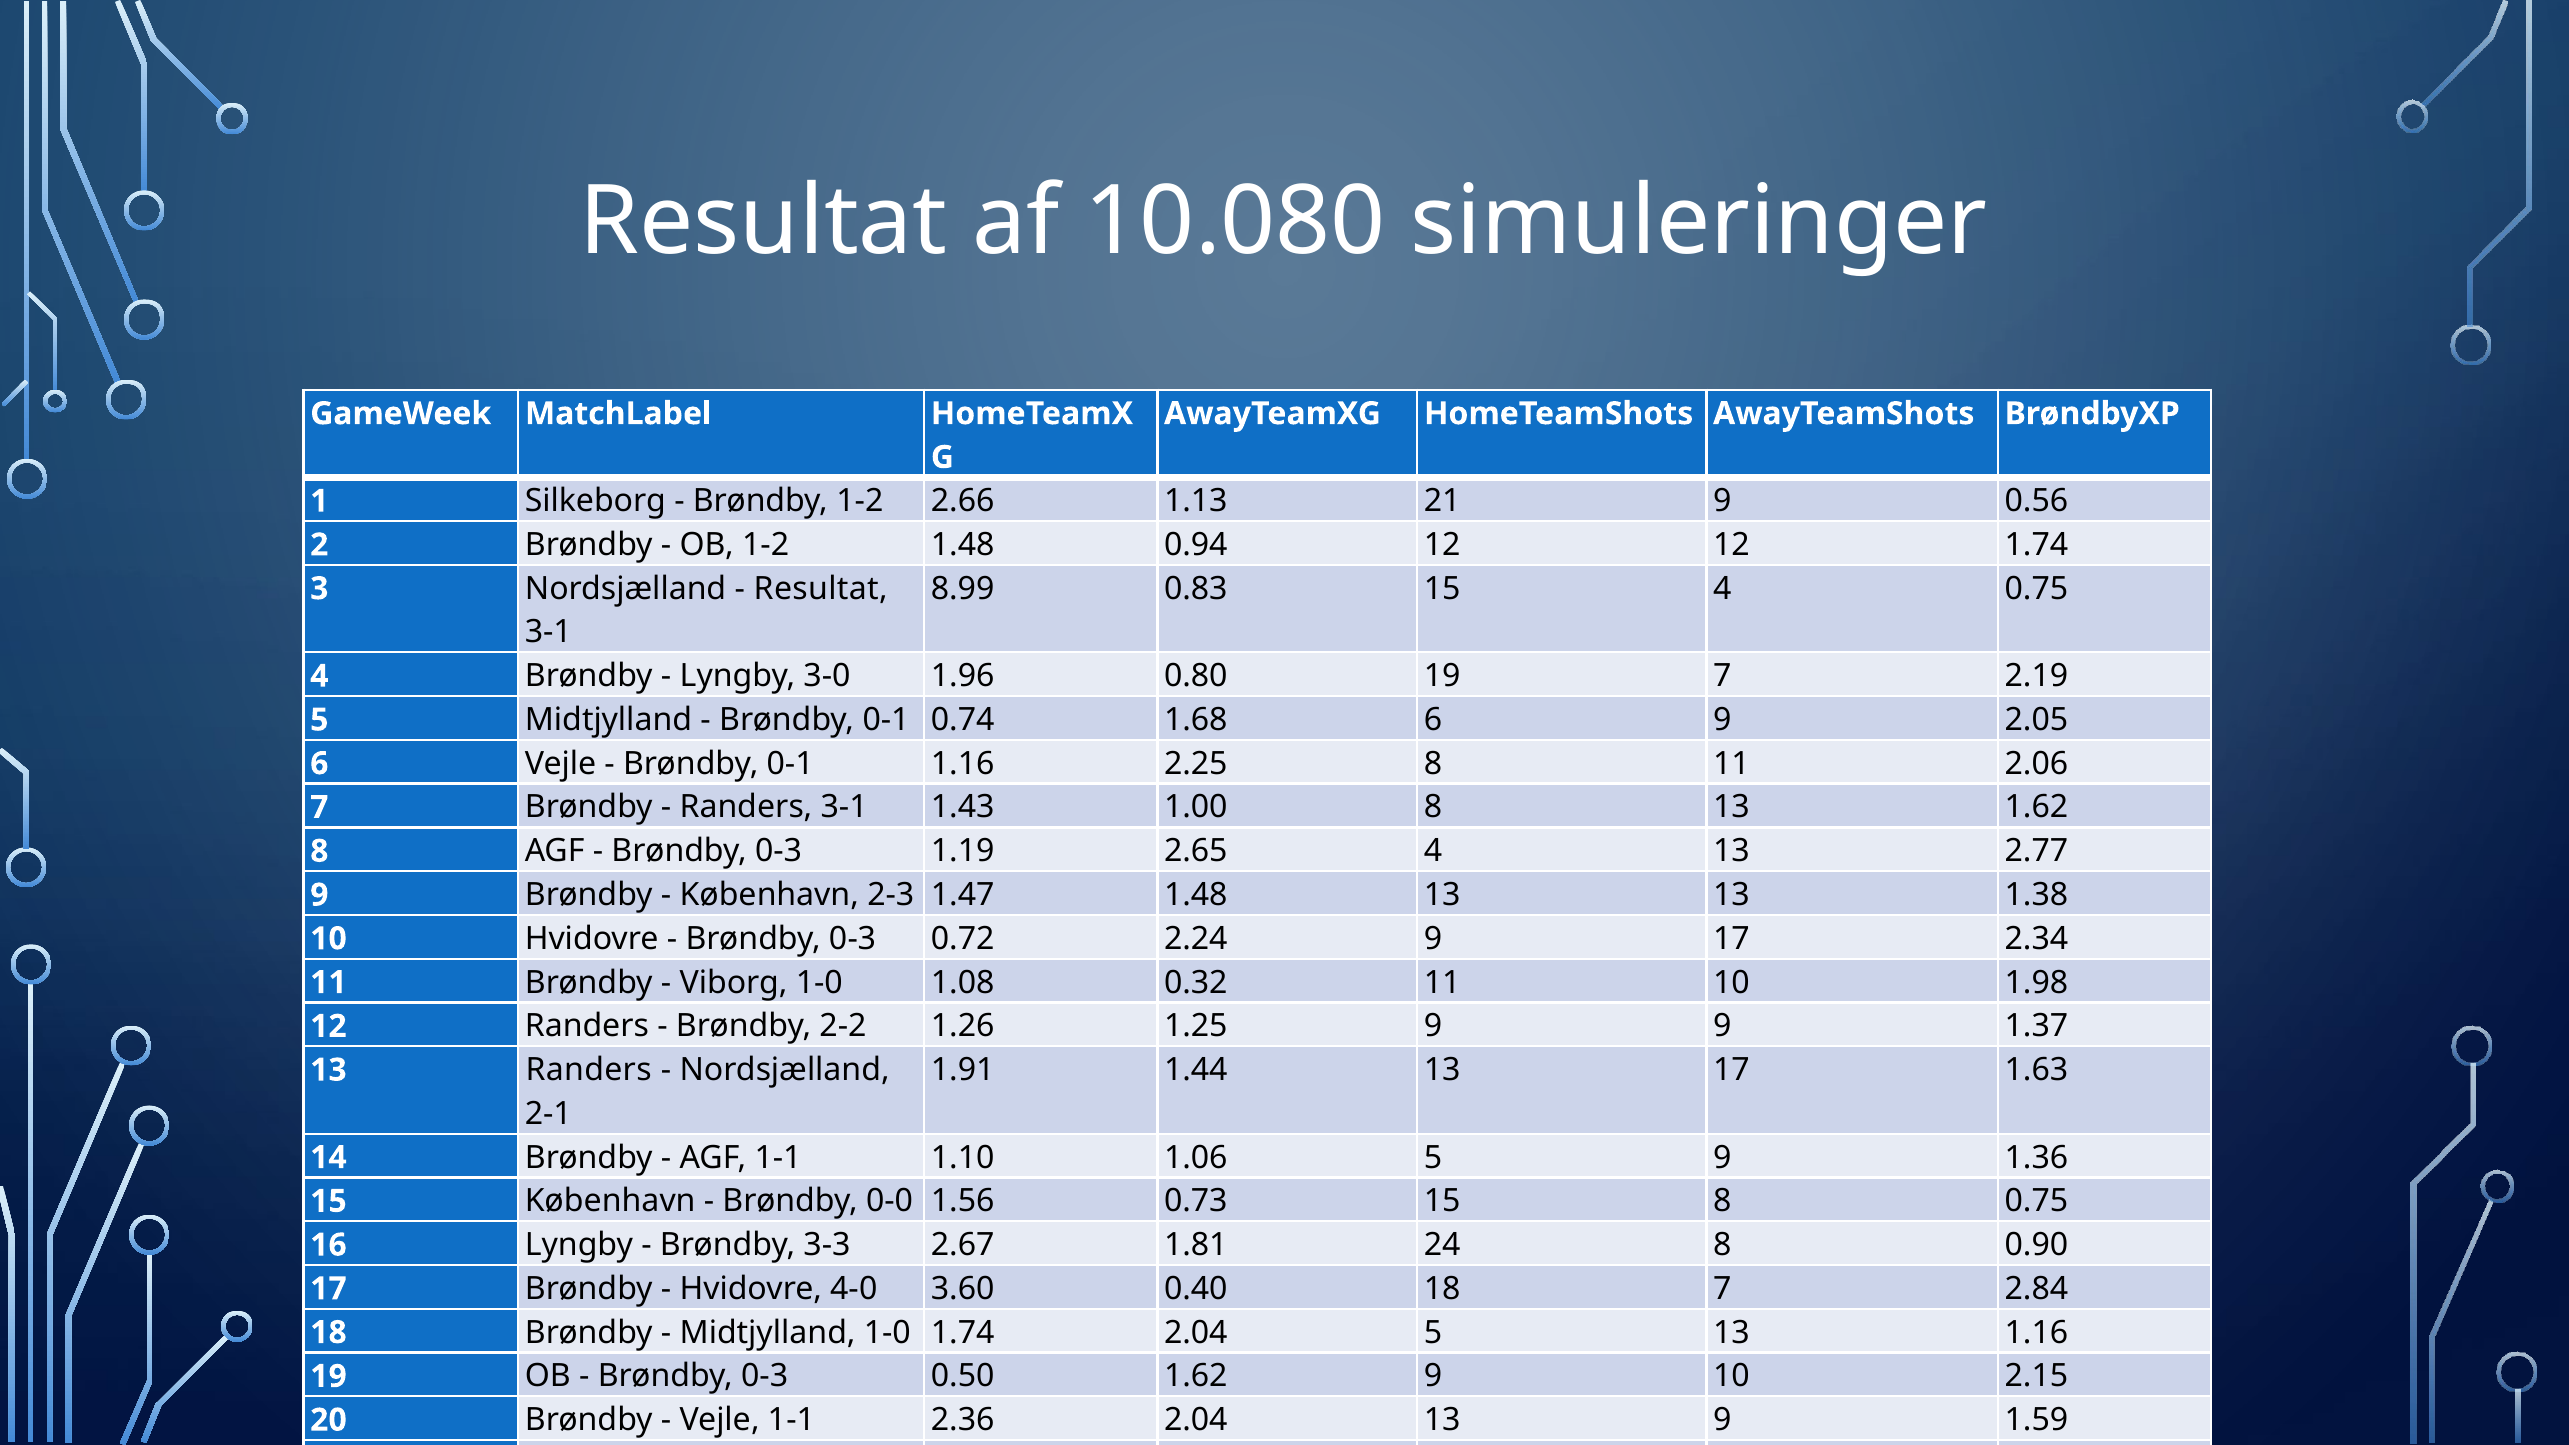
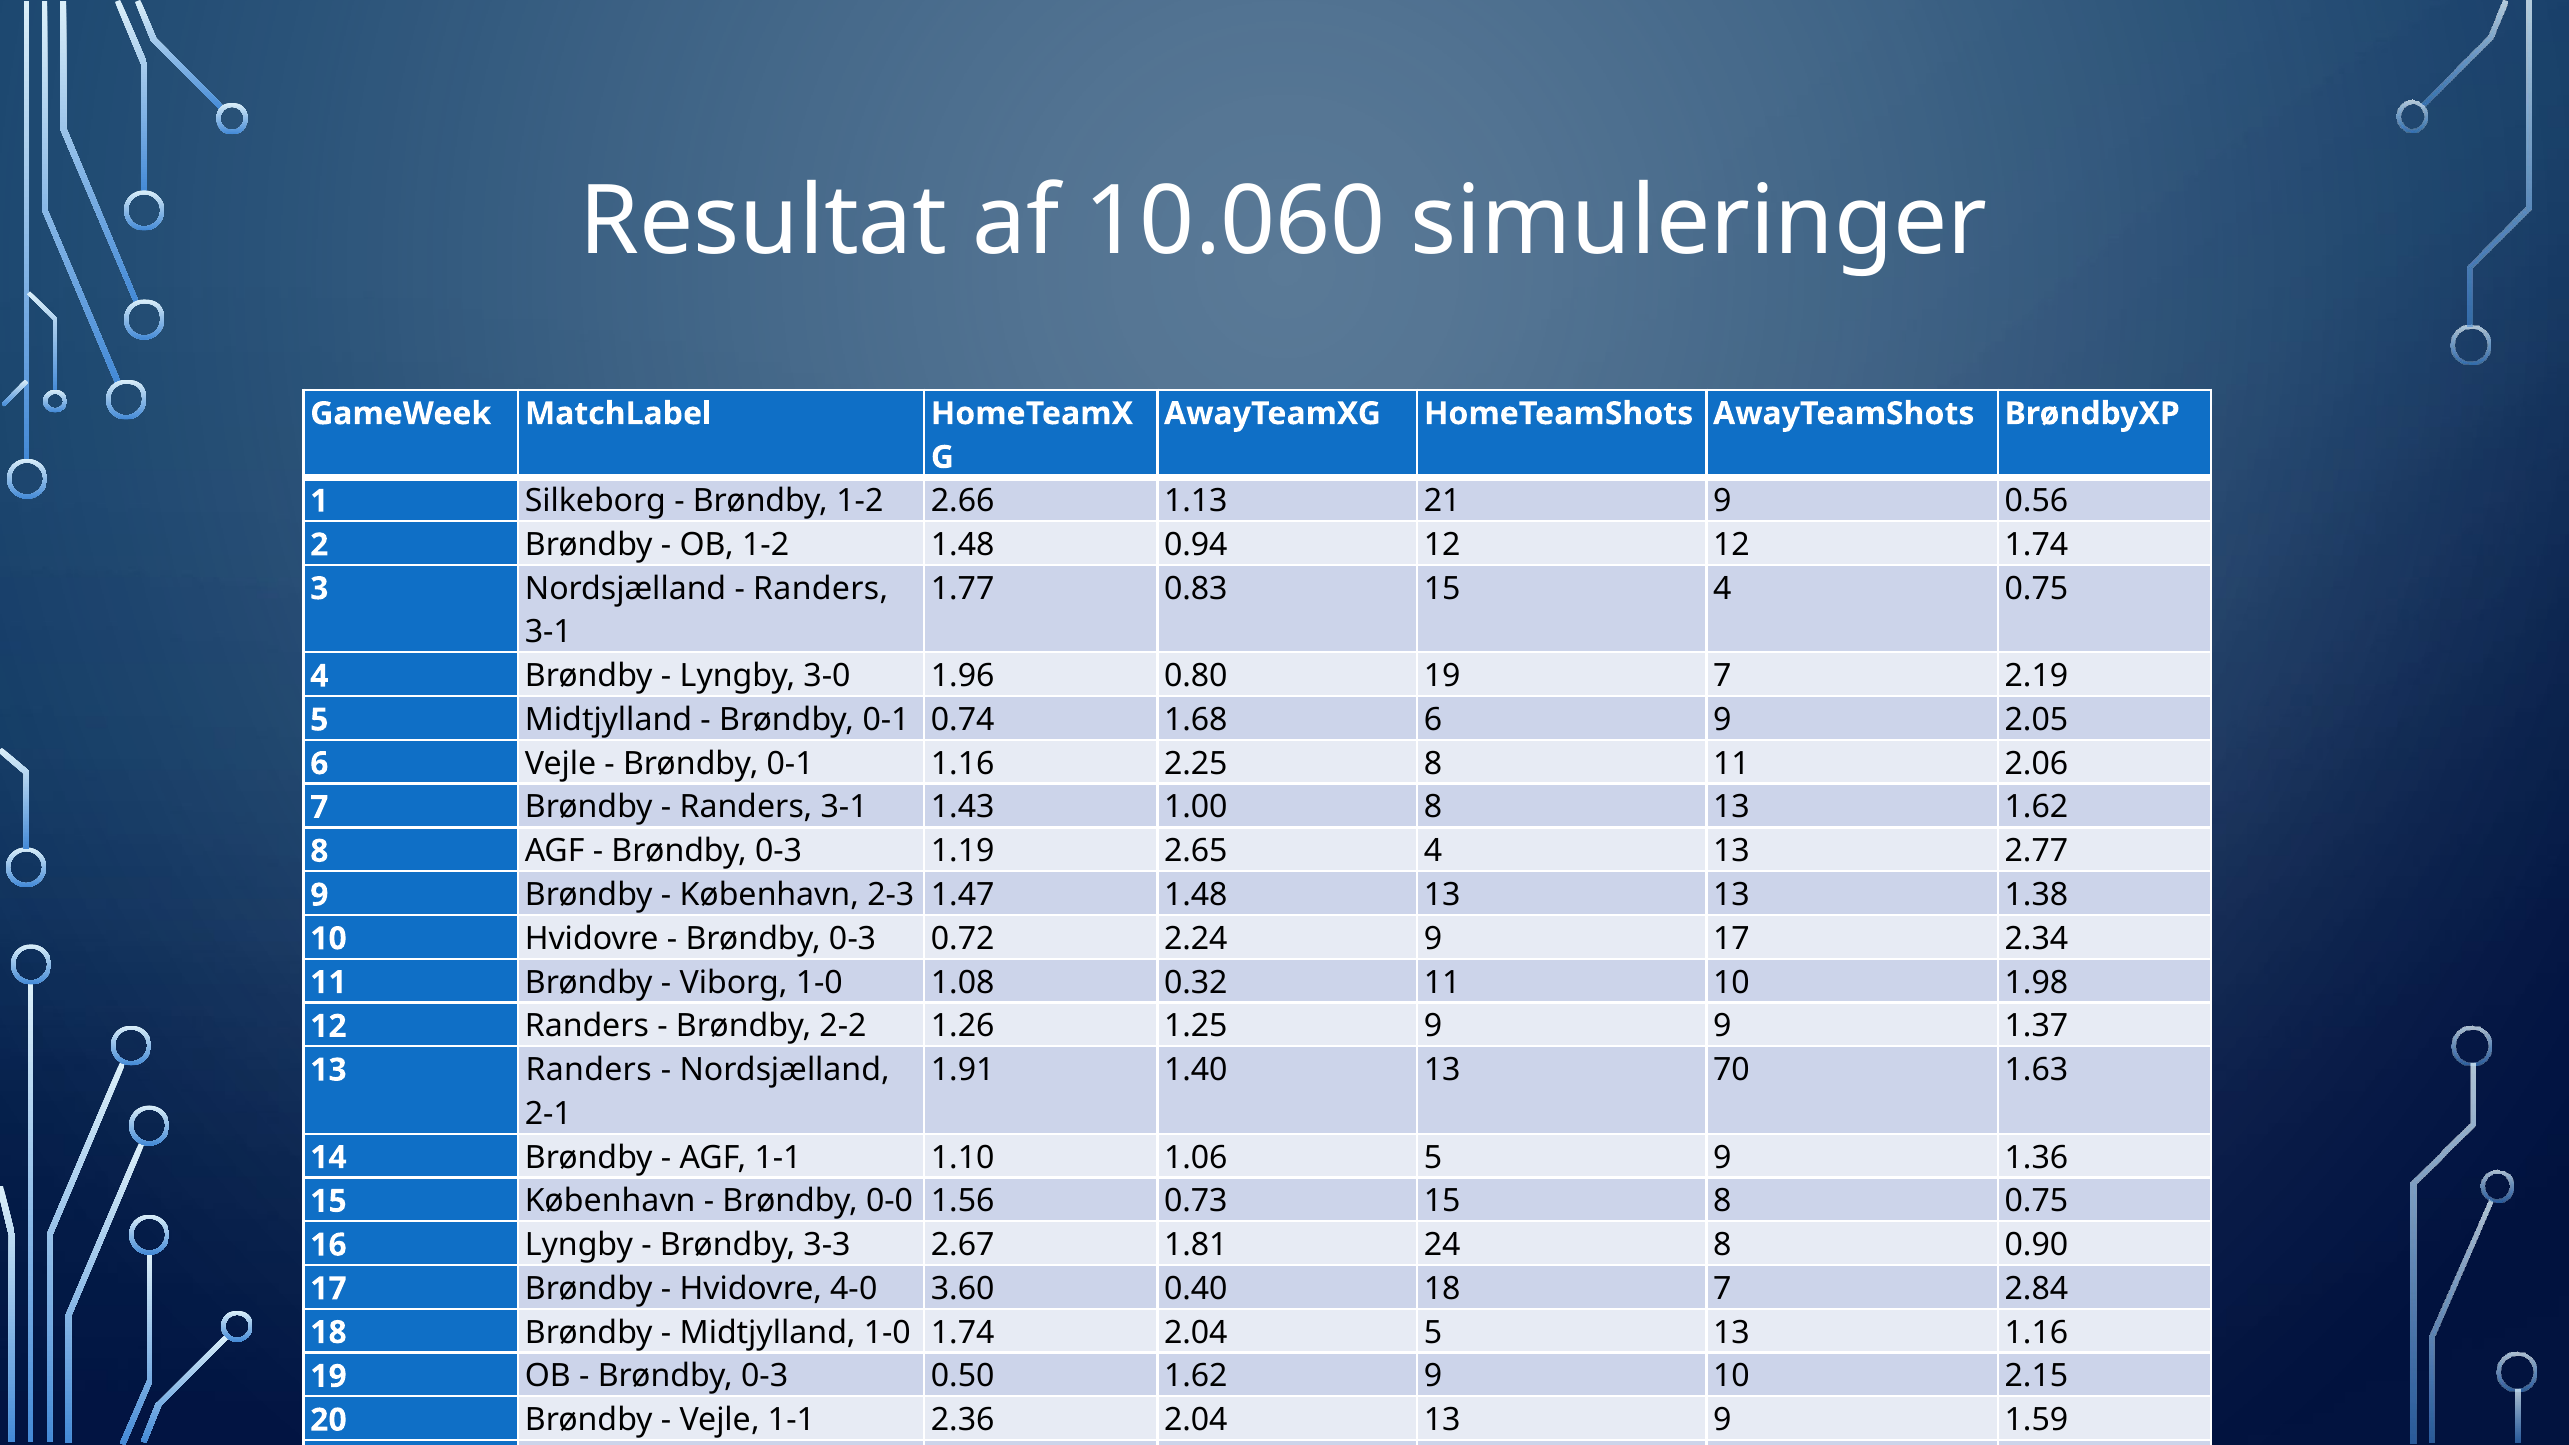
10.080: 10.080 -> 10.060
8.99: 8.99 -> 1.77
Resultat at (821, 589): Resultat -> Randers
1.44: 1.44 -> 1.40
13 17: 17 -> 70
